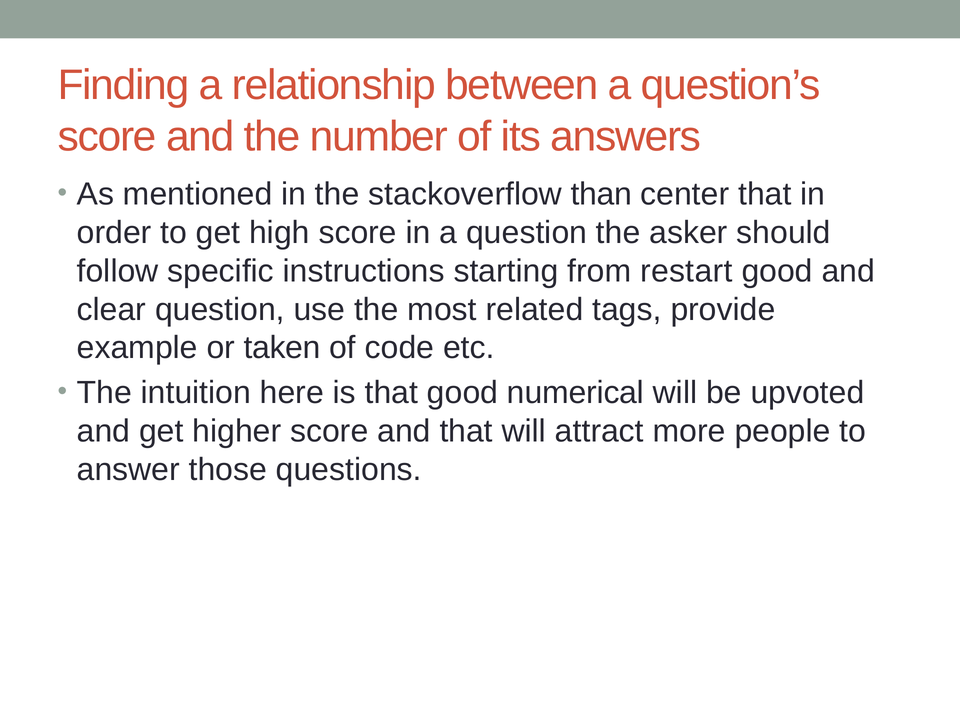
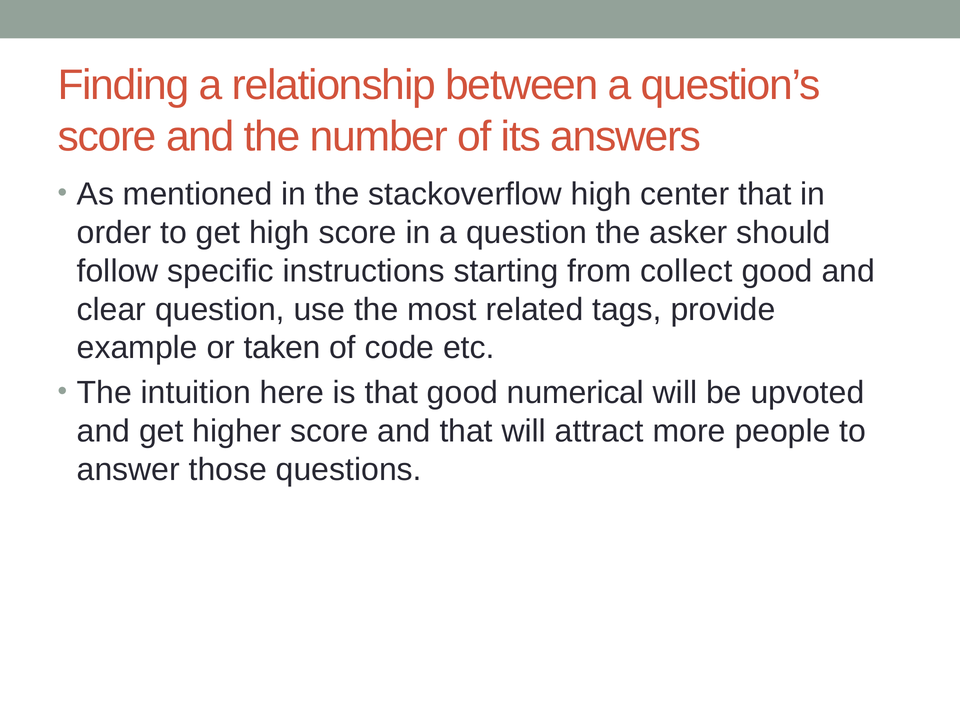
stackoverflow than: than -> high
restart: restart -> collect
